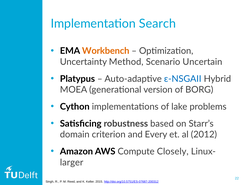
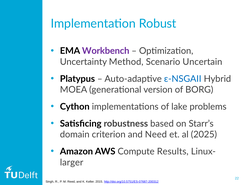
Search: Search -> Robust
Workbench colour: orange -> purple
Every: Every -> Need
2012: 2012 -> 2025
Closely: Closely -> Results
